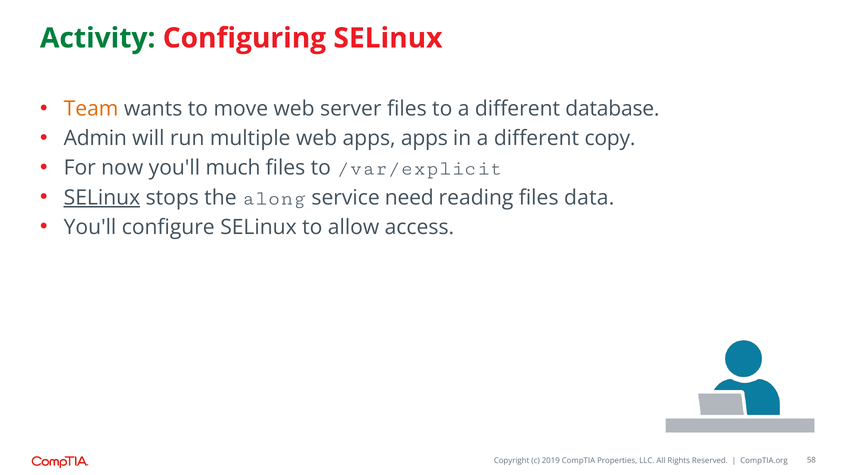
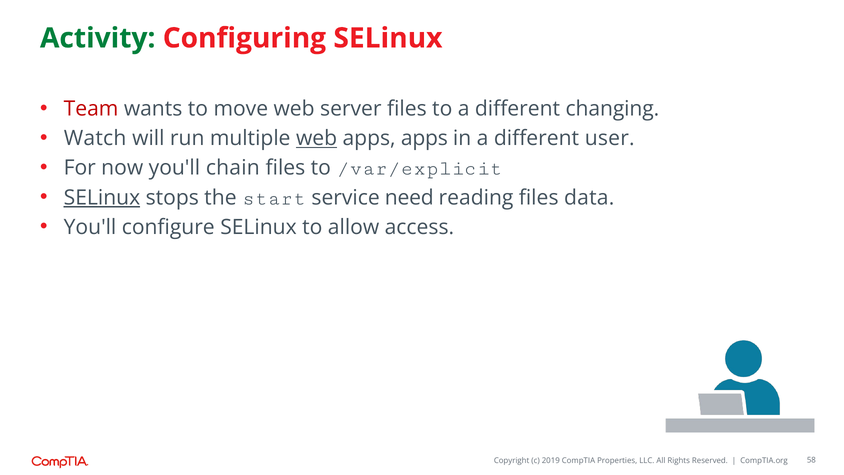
Team colour: orange -> red
database: database -> changing
Admin: Admin -> Watch
web at (317, 138) underline: none -> present
copy: copy -> user
much: much -> chain
along: along -> start
